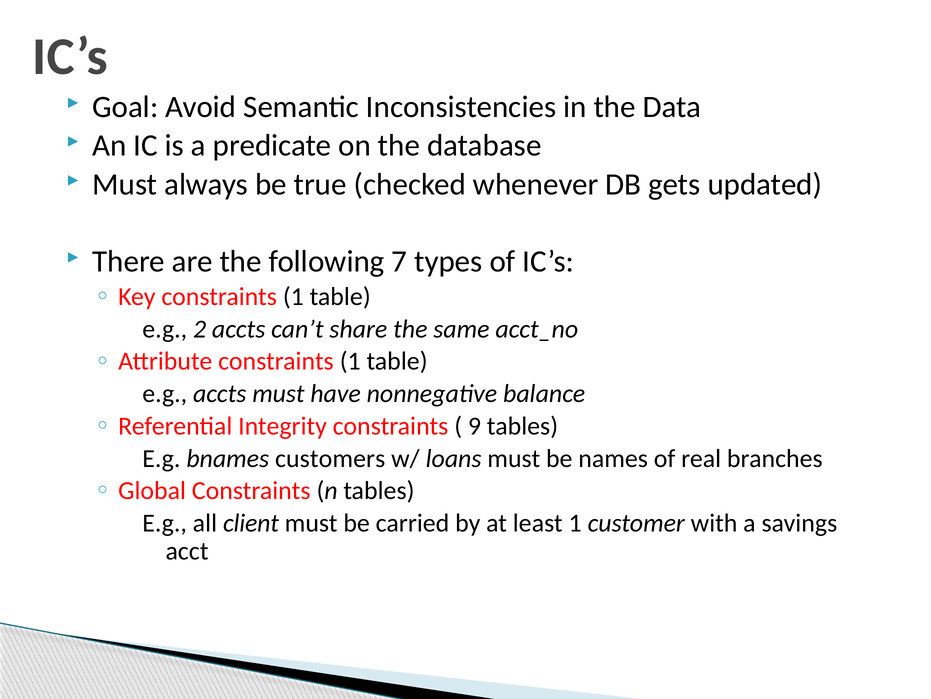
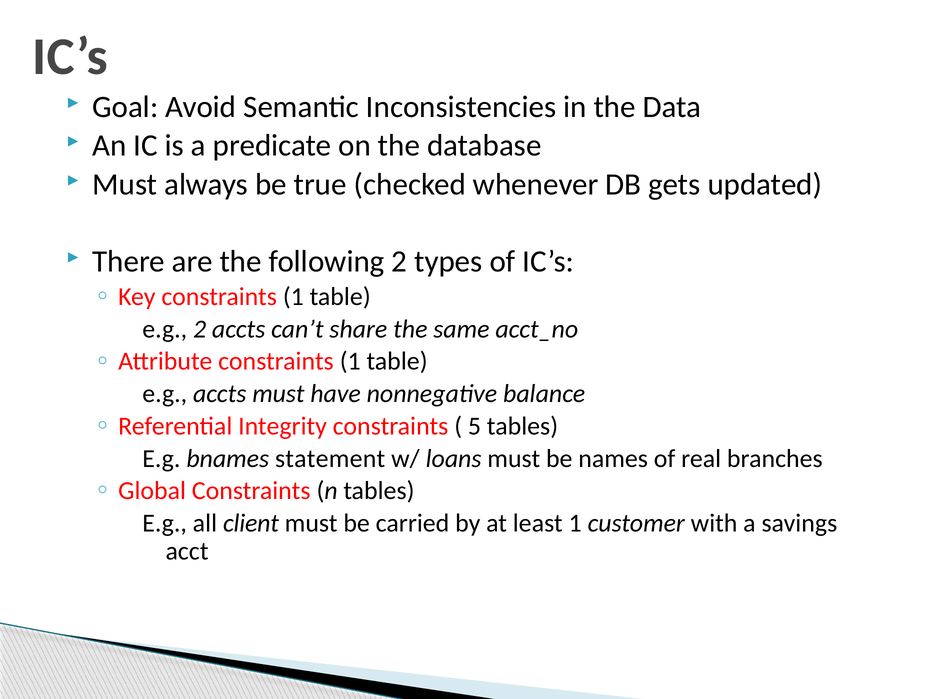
following 7: 7 -> 2
9: 9 -> 5
customers: customers -> statement
